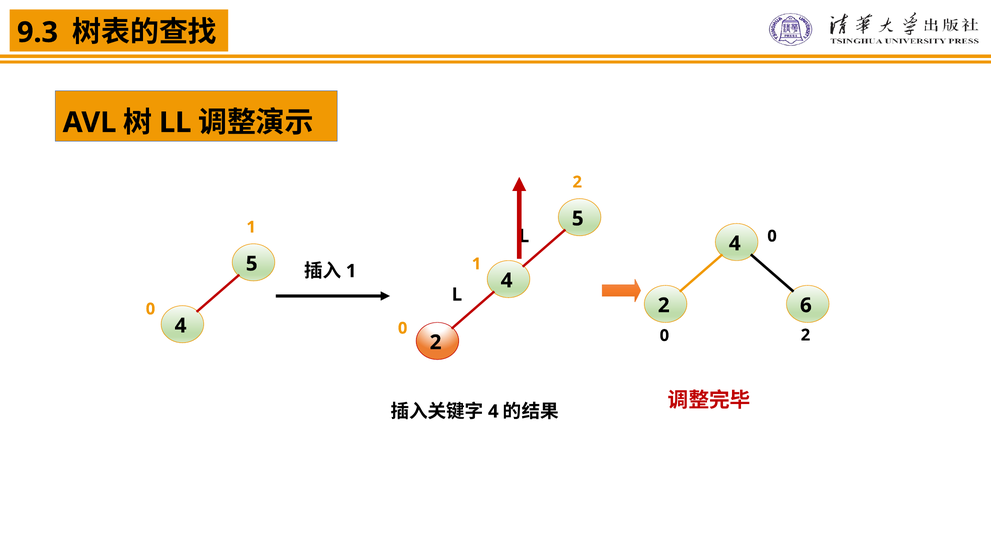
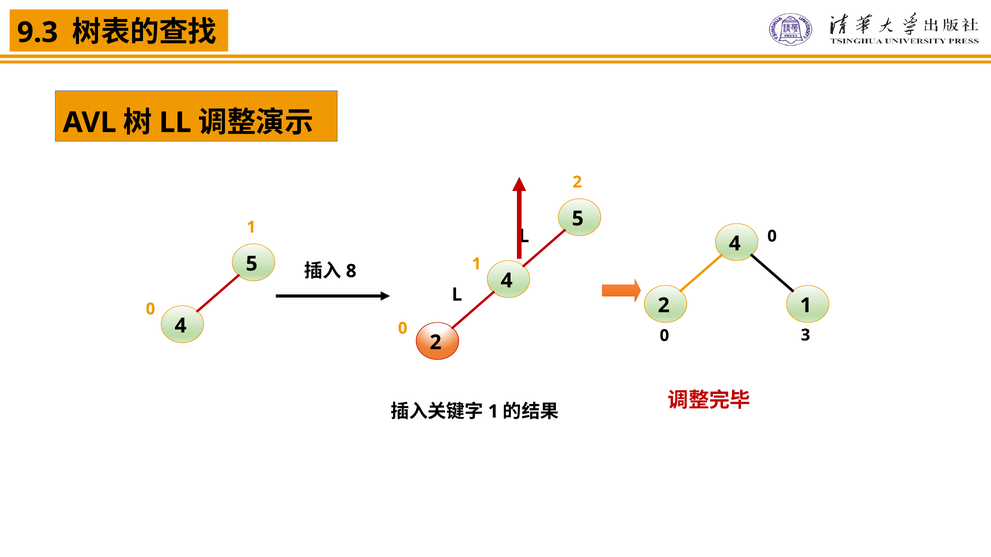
1 at (351, 271): 1 -> 8
2 6: 6 -> 1
0 2: 2 -> 3
4 at (493, 412): 4 -> 1
